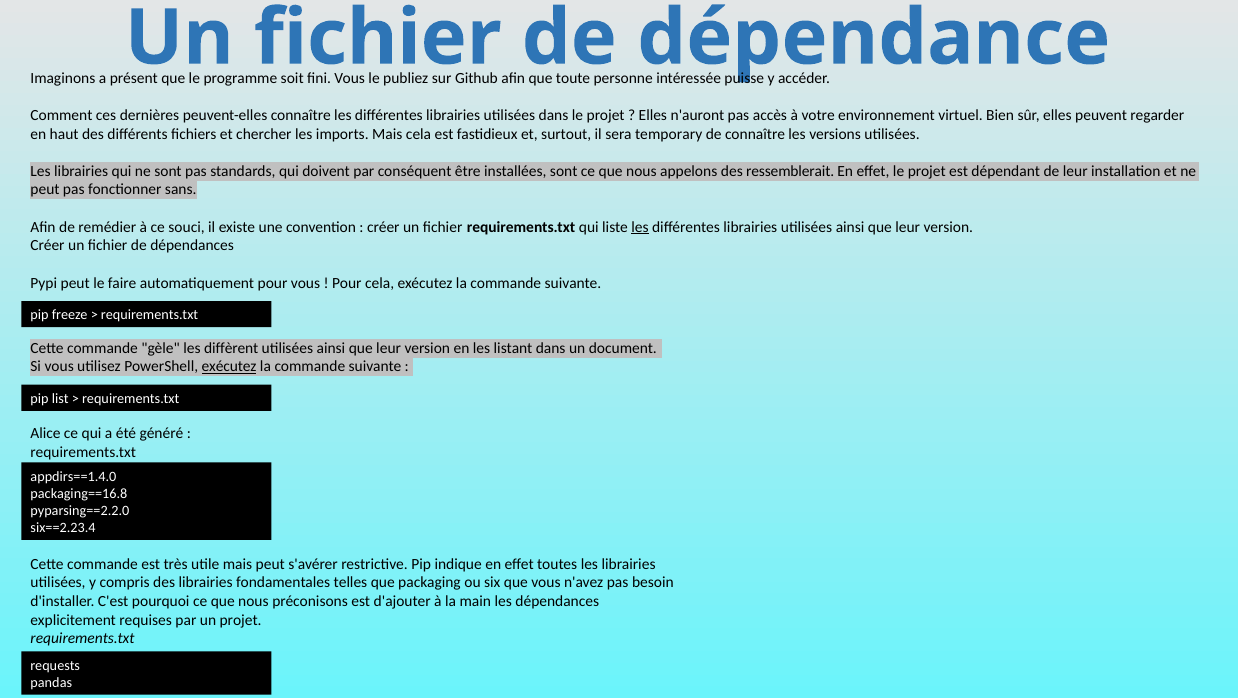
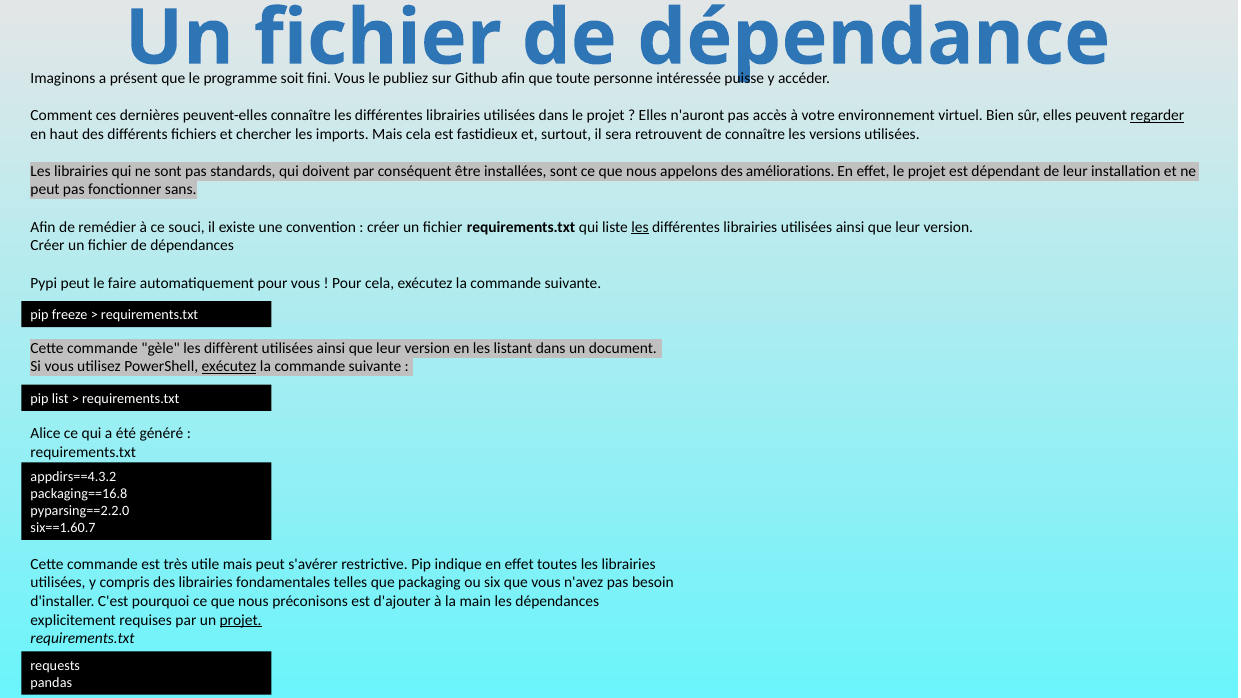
regarder underline: none -> present
temporary: temporary -> retrouvent
ressemblerait: ressemblerait -> améliorations
appdirs==1.4.0: appdirs==1.4.0 -> appdirs==4.3.2
six==2.23.4: six==2.23.4 -> six==1.60.7
projet at (241, 620) underline: none -> present
